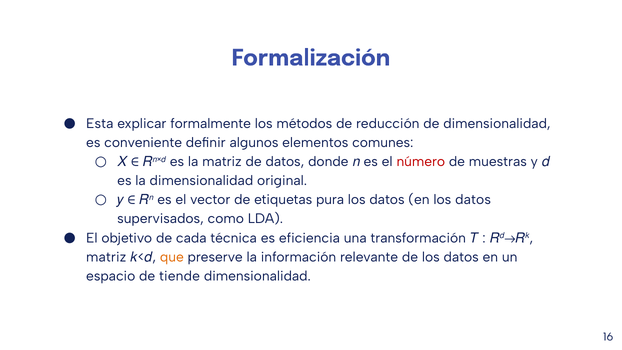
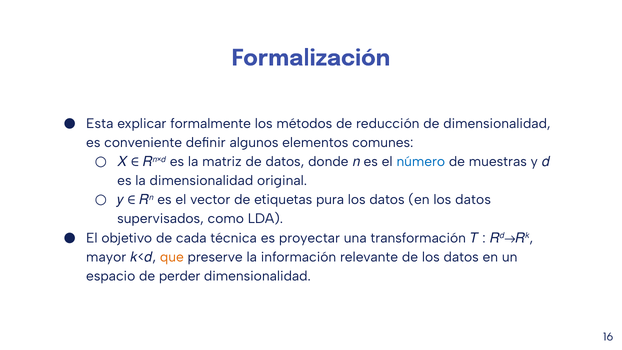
número colour: red -> blue
eficiencia: eficiencia -> proyectar
matriz at (106, 257): matriz -> mayor
tiende: tiende -> perder
